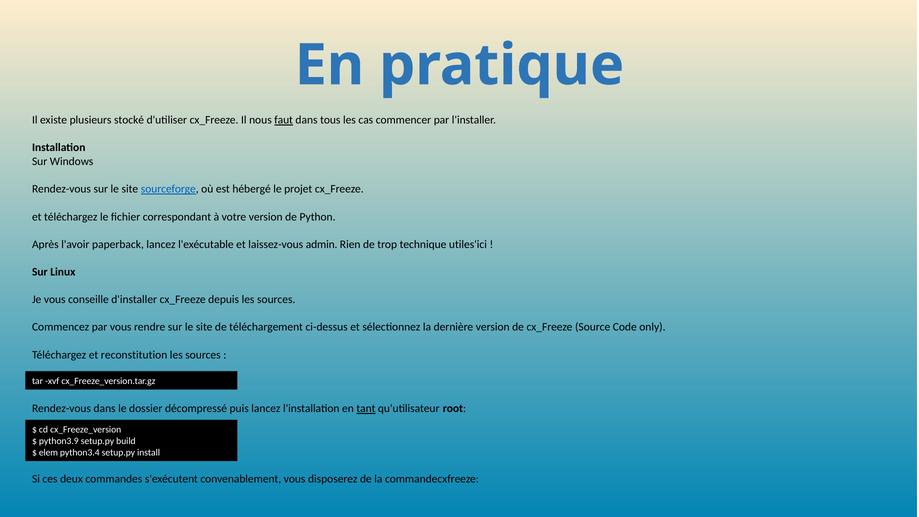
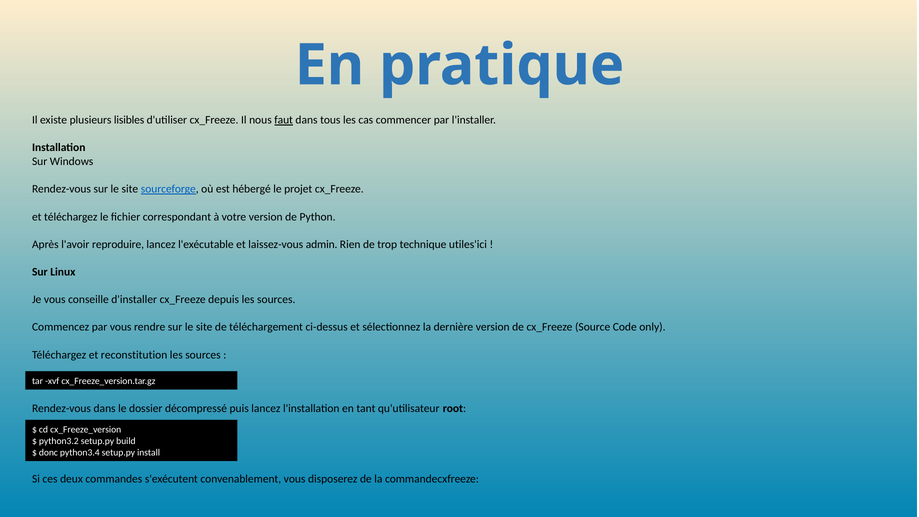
stocké: stocké -> lisibles
paperback: paperback -> reproduire
tant underline: present -> none
python3.9: python3.9 -> python3.2
elem: elem -> donc
